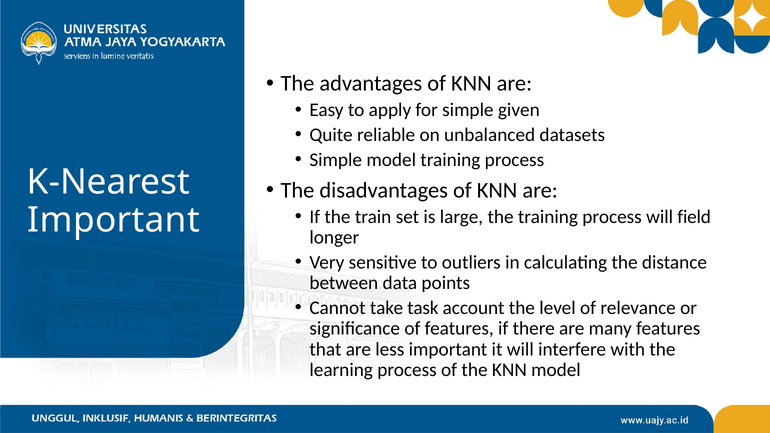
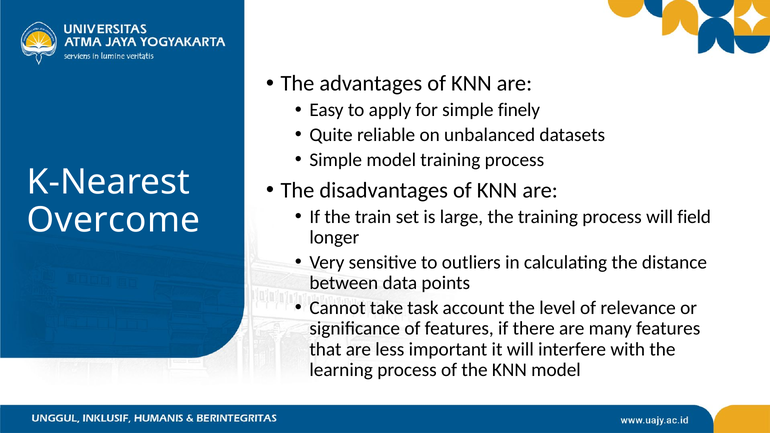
given: given -> finely
Important at (114, 220): Important -> Overcome
